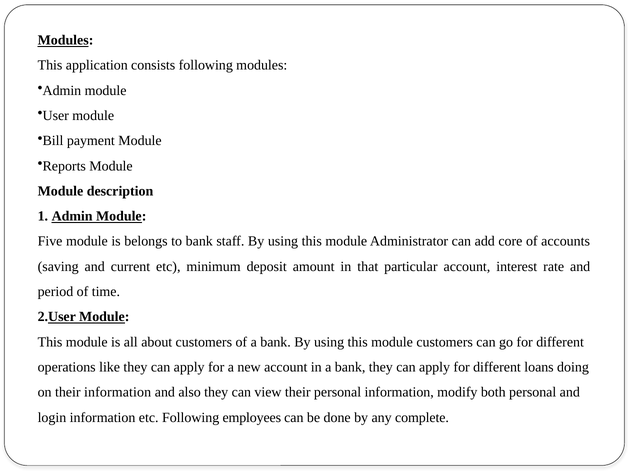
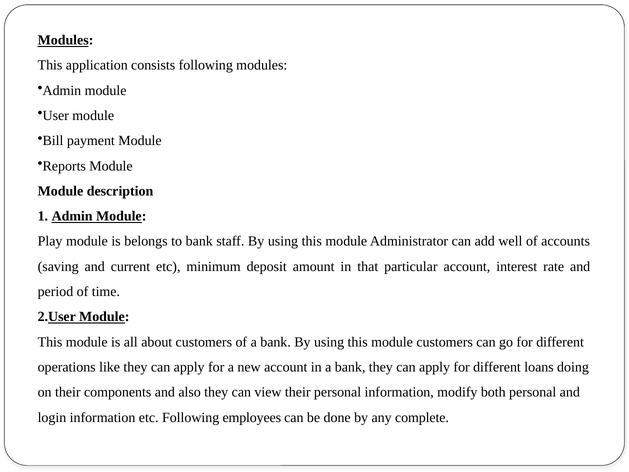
Five: Five -> Play
core: core -> well
their information: information -> components
